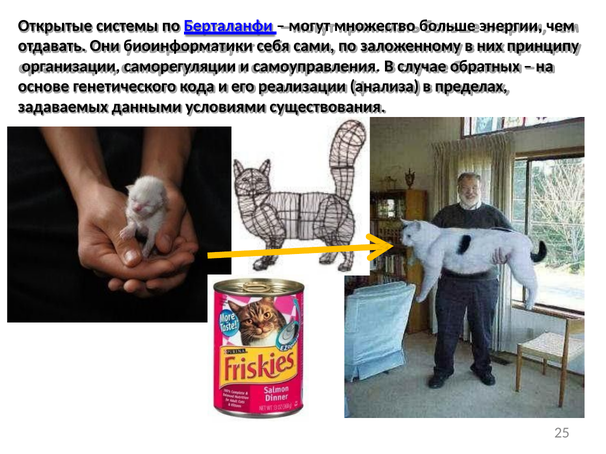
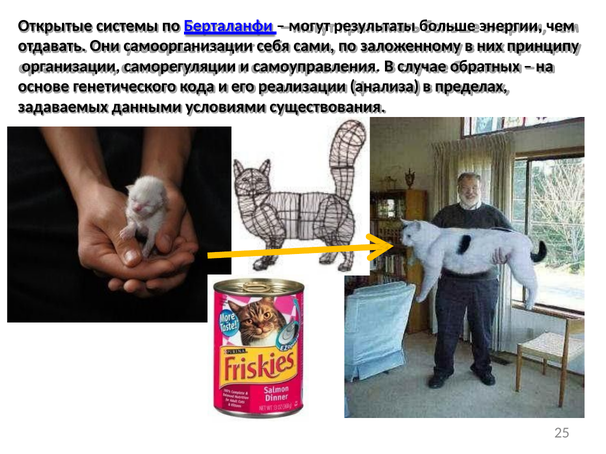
множество: множество -> результаты
биоинформатики: биоинформатики -> самоорганизации
